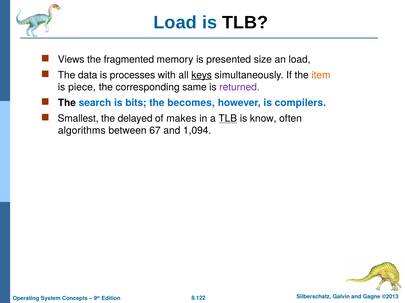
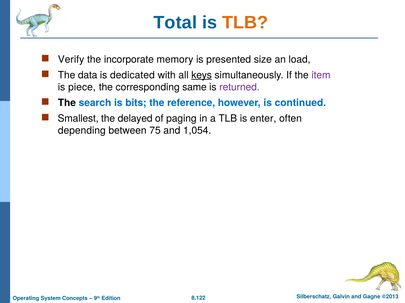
Load at (175, 23): Load -> Total
TLB at (245, 23) colour: black -> orange
Views: Views -> Verify
fragmented: fragmented -> incorporate
processes: processes -> dedicated
item colour: orange -> purple
becomes: becomes -> reference
compilers: compilers -> continued
makes: makes -> paging
TLB at (228, 119) underline: present -> none
know: know -> enter
algorithms: algorithms -> depending
67: 67 -> 75
1,094: 1,094 -> 1,054
